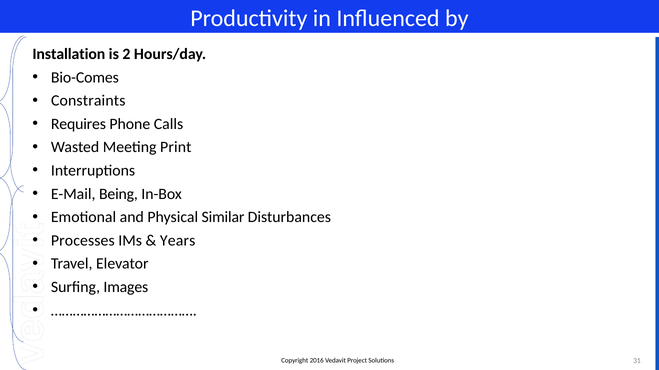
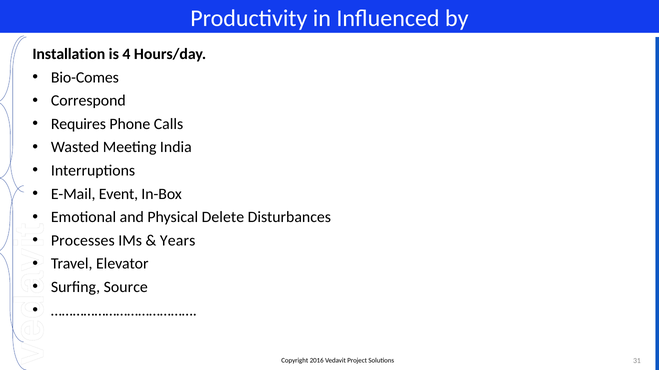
2: 2 -> 4
Constraints: Constraints -> Correspond
Print: Print -> India
Being: Being -> Event
Similar: Similar -> Delete
Images: Images -> Source
